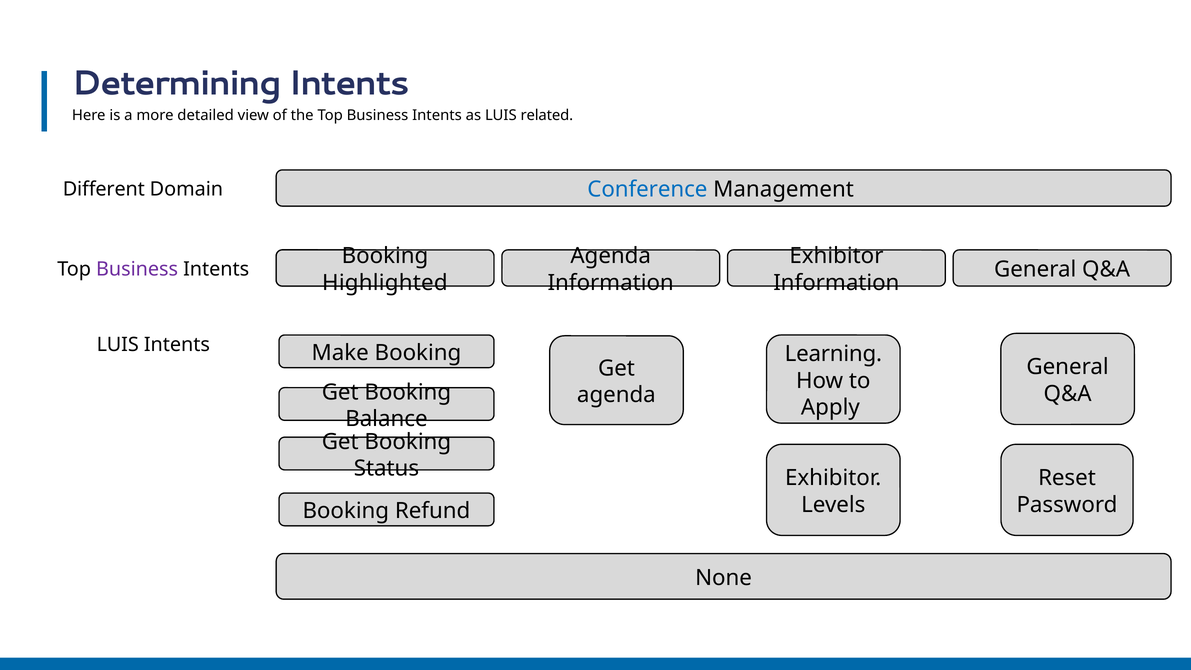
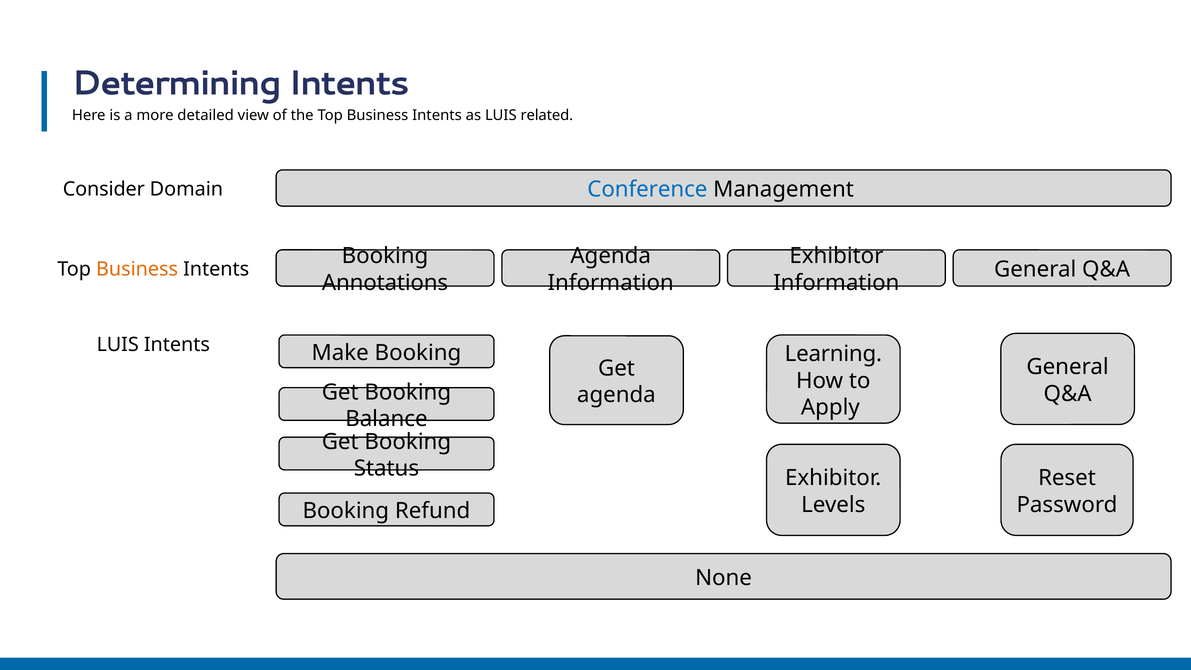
Different: Different -> Consider
Business at (137, 269) colour: purple -> orange
Highlighted: Highlighted -> Annotations
